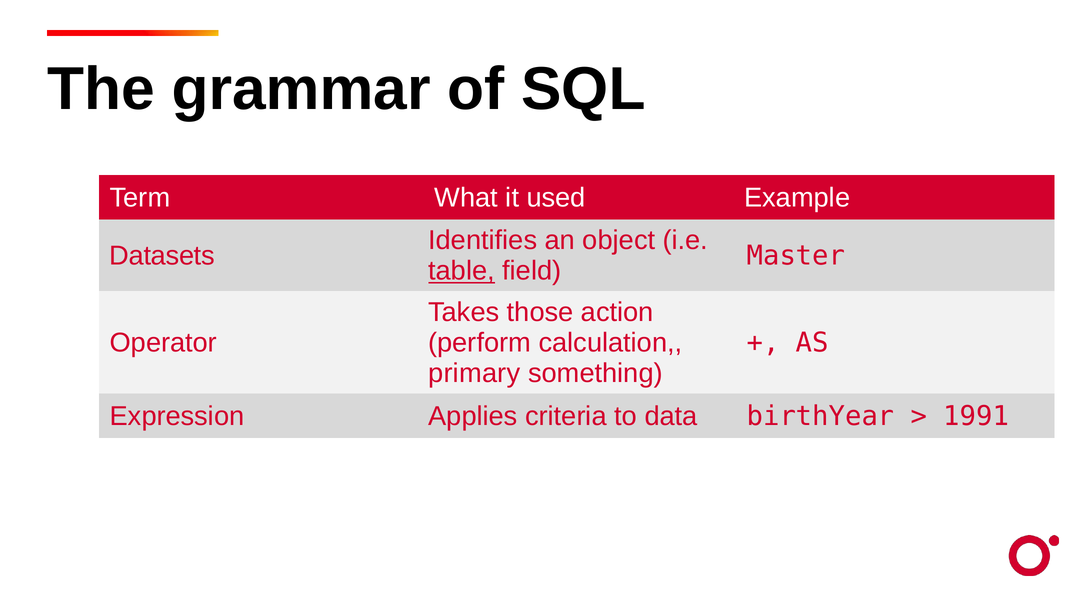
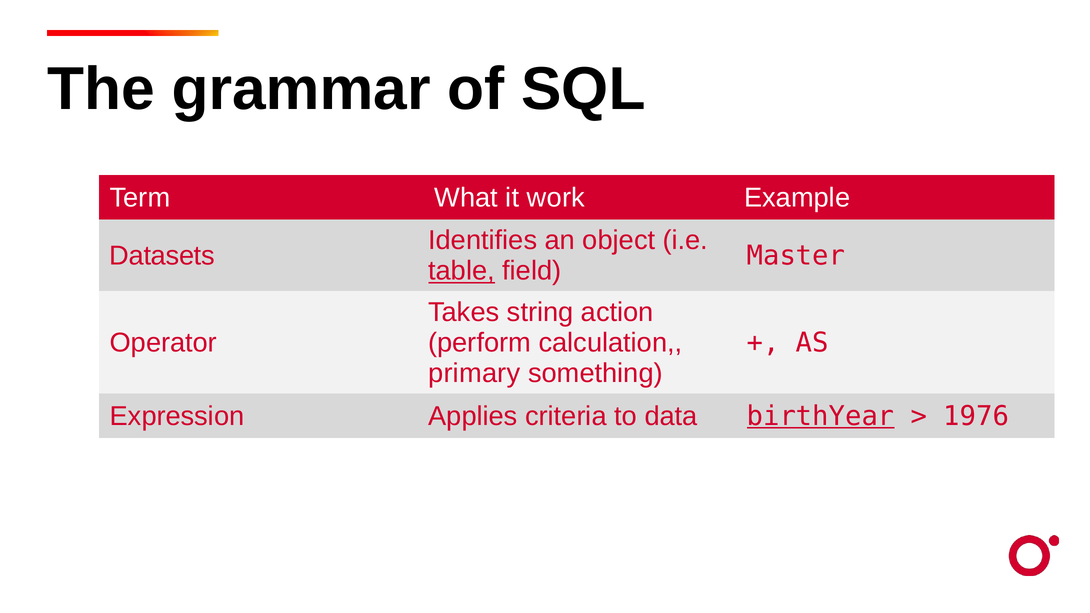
used: used -> work
those: those -> string
birthYear underline: none -> present
1991: 1991 -> 1976
